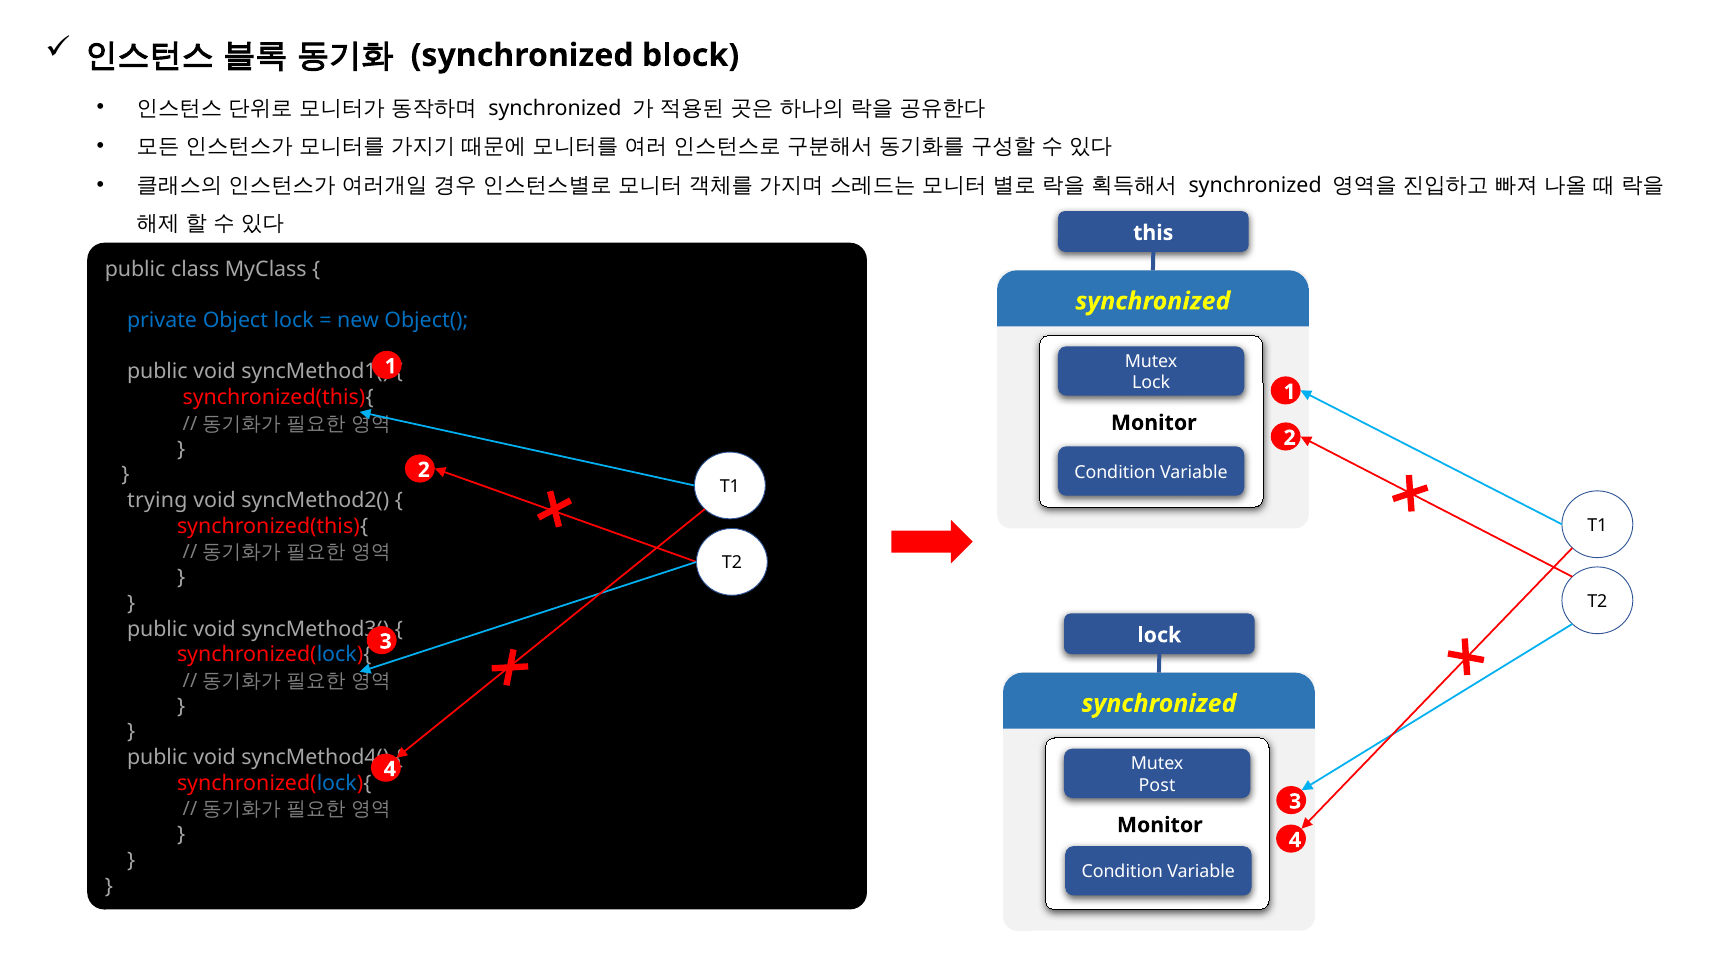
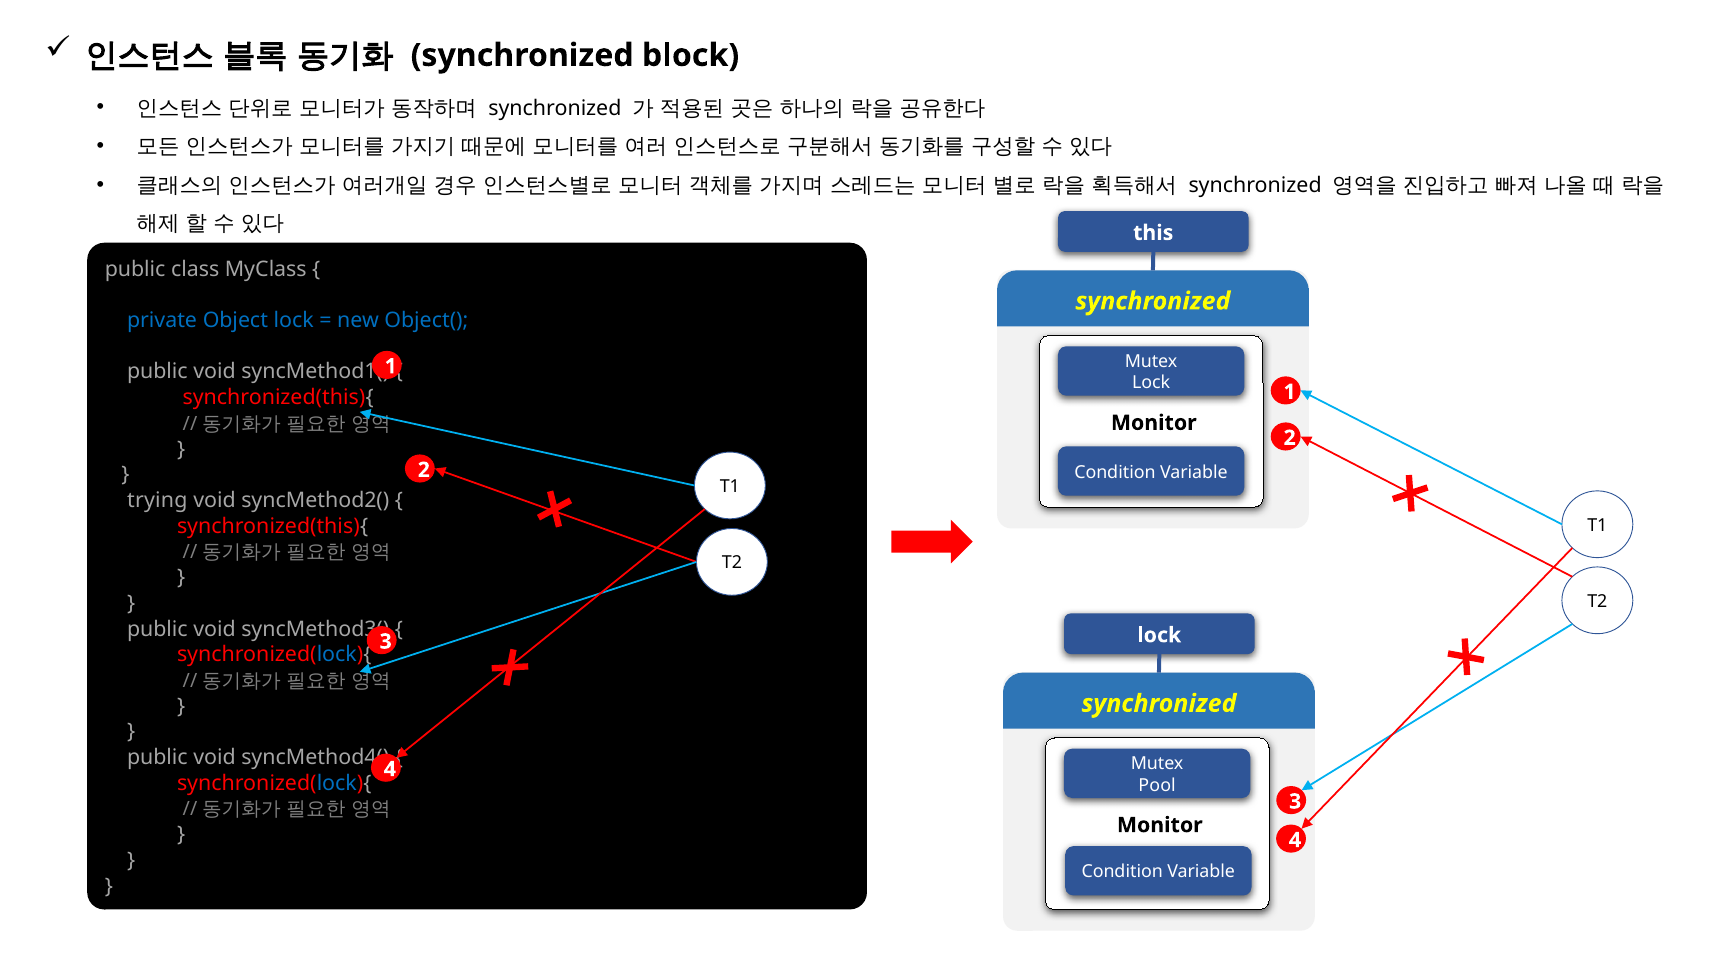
Post: Post -> Pool
